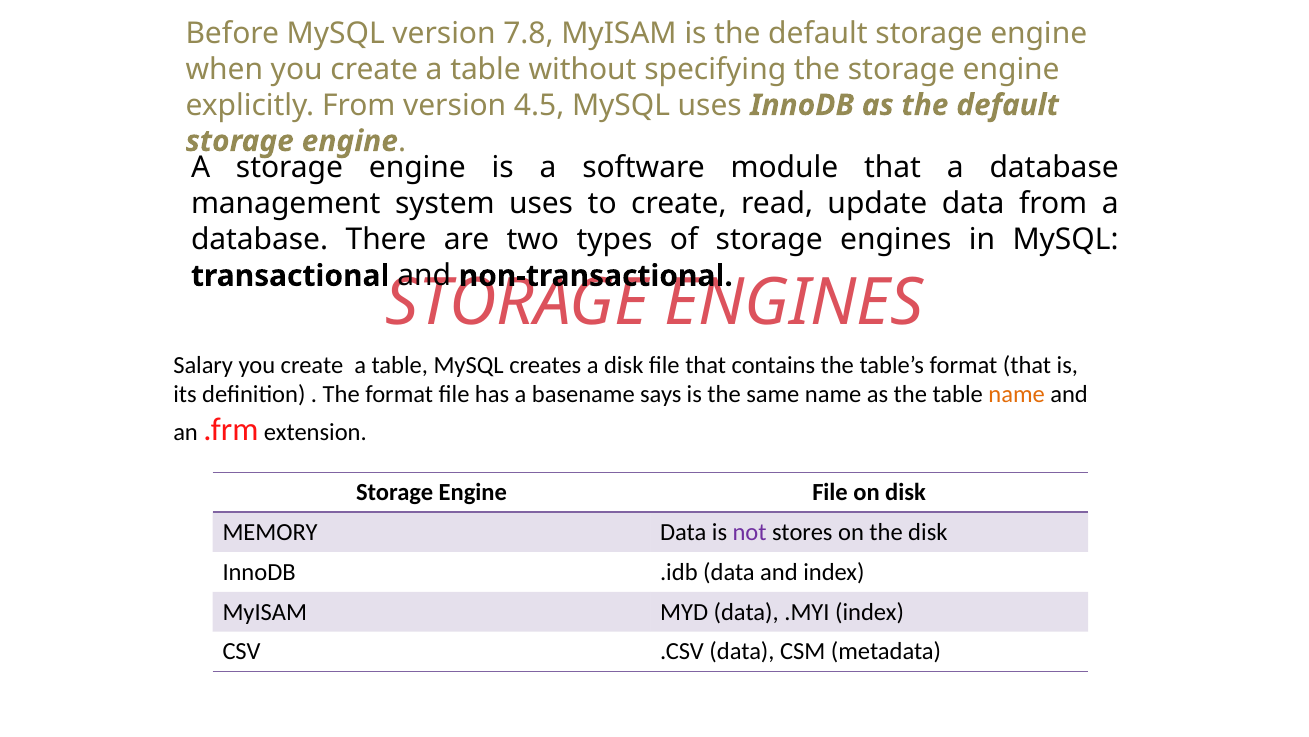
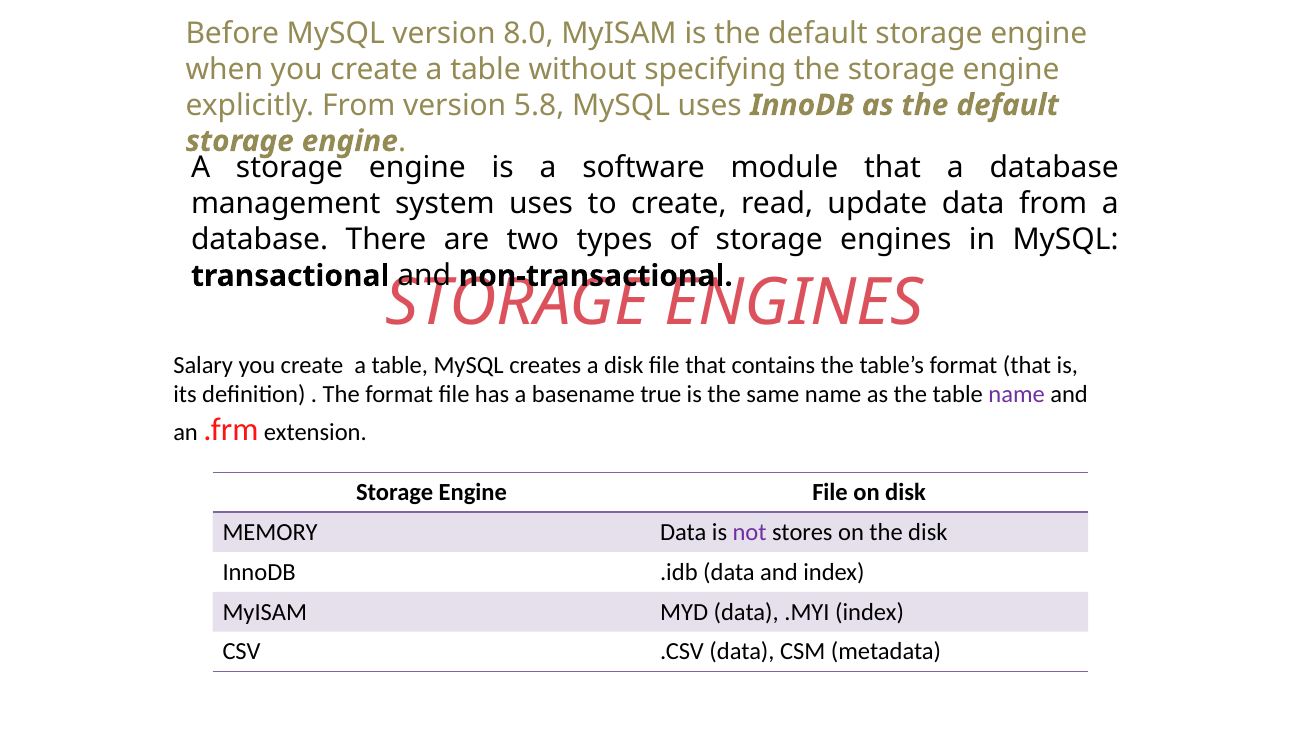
7.8: 7.8 -> 8.0
4.5: 4.5 -> 5.8
says: says -> true
name at (1017, 394) colour: orange -> purple
